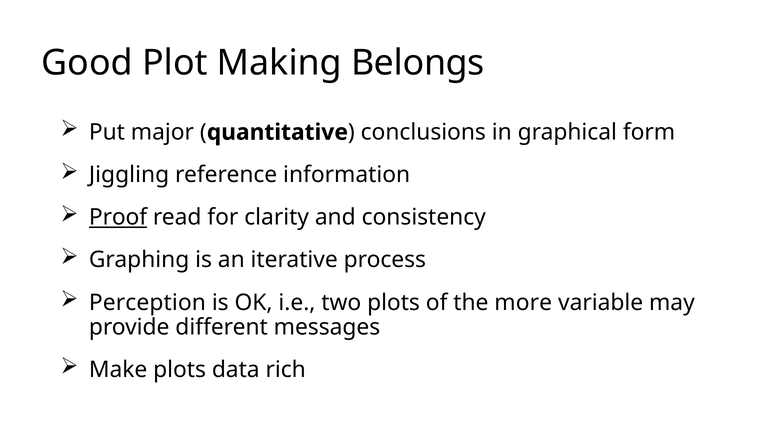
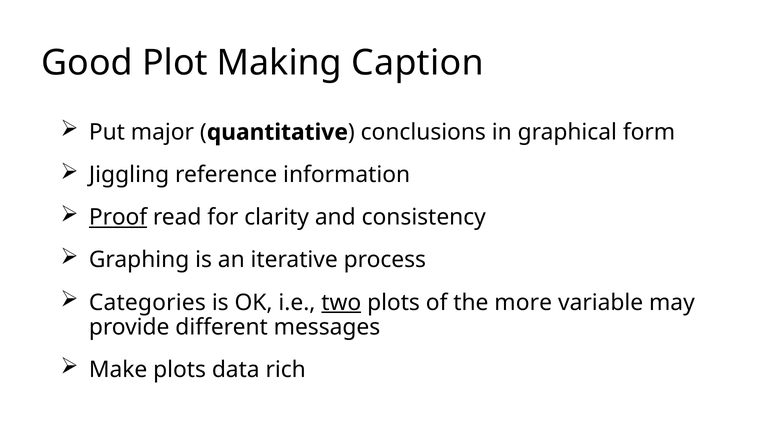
Belongs: Belongs -> Caption
Perception: Perception -> Categories
two underline: none -> present
